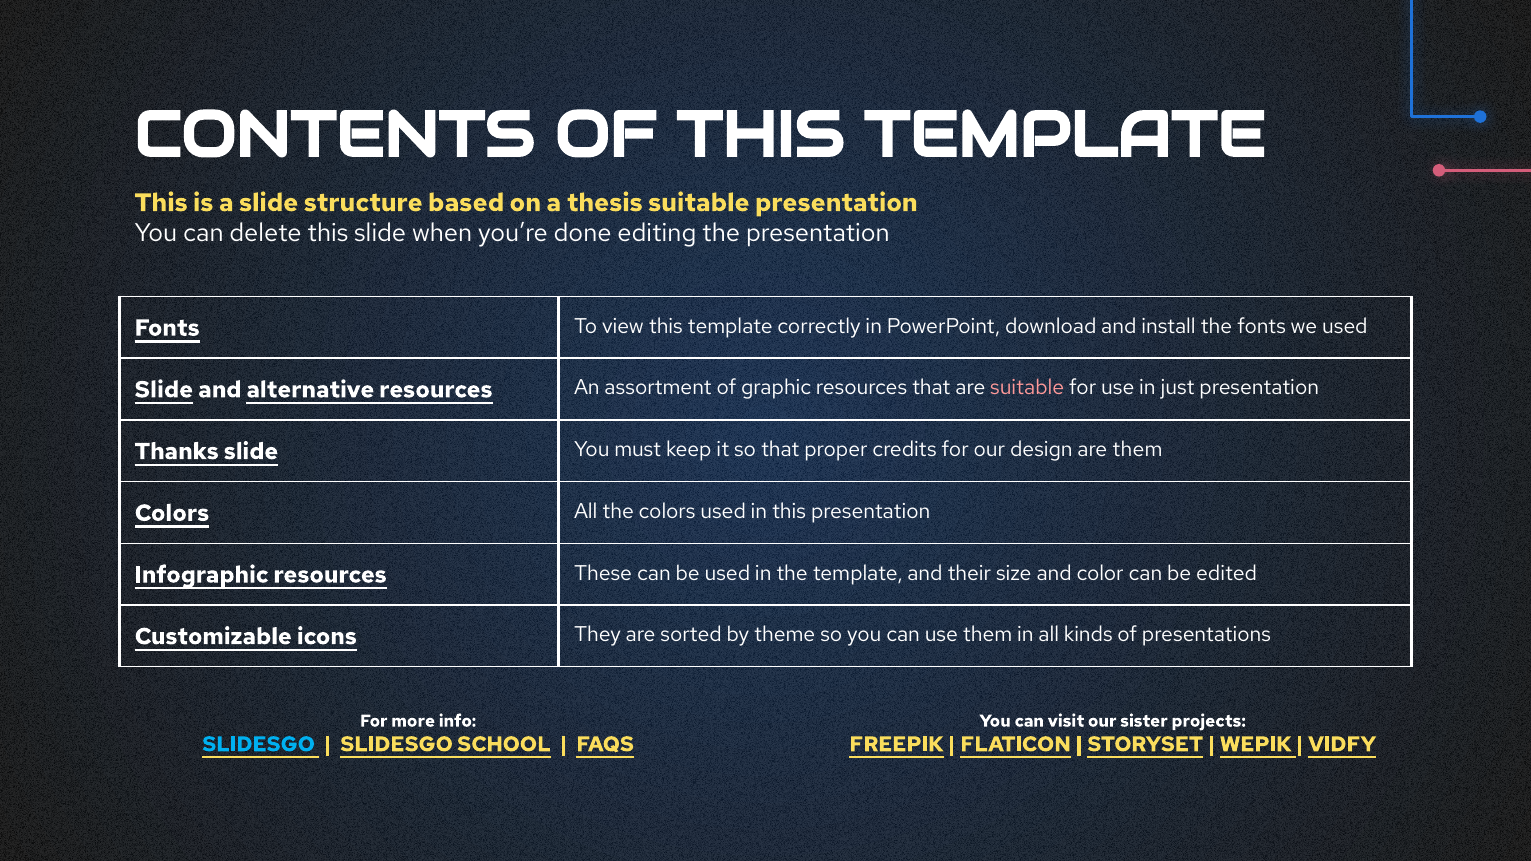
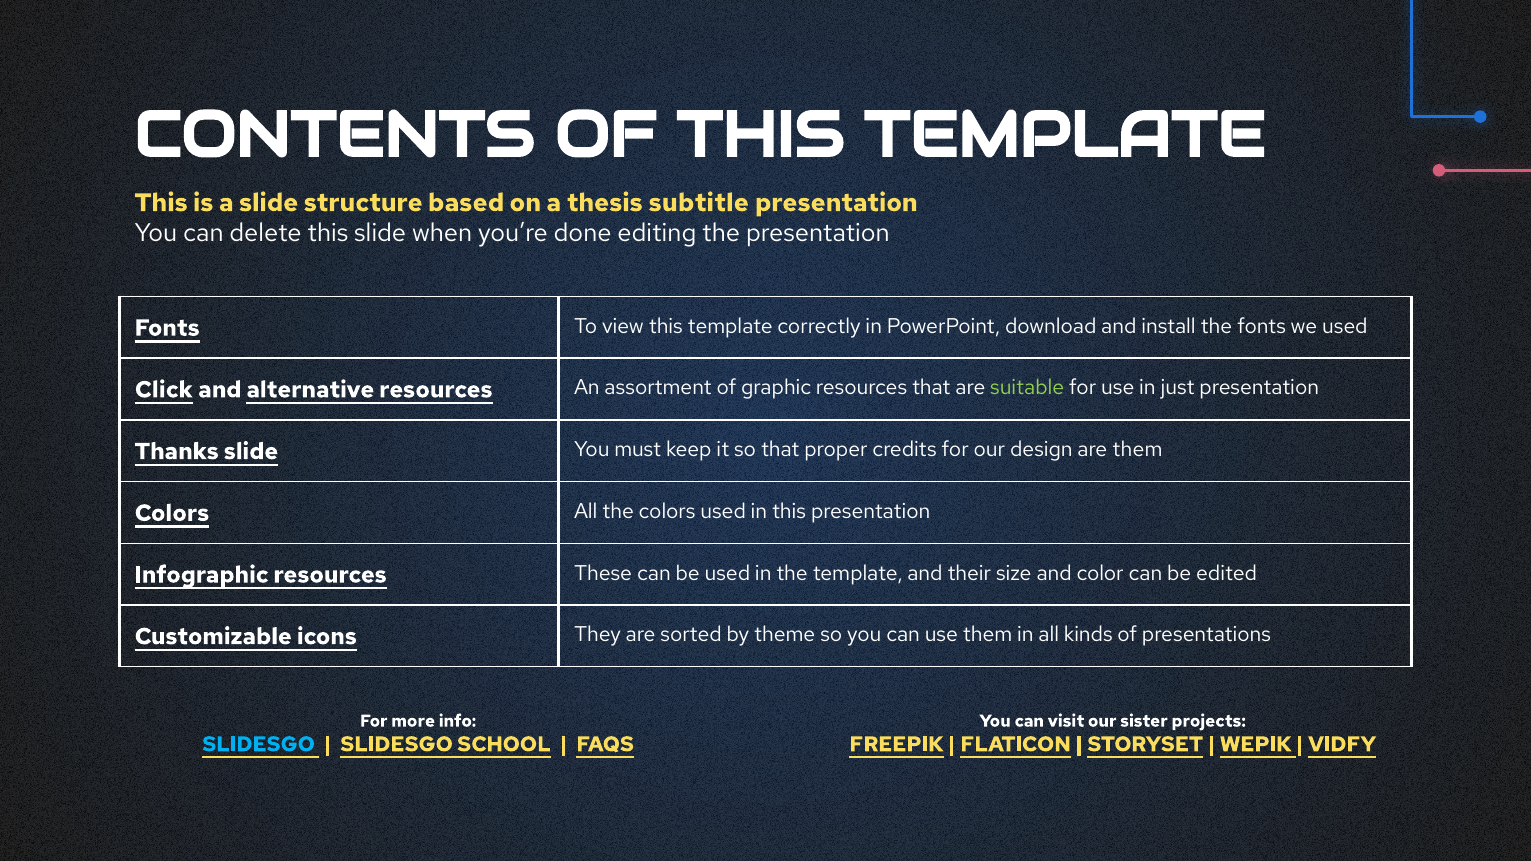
thesis suitable: suitable -> subtitle
Slide at (164, 390): Slide -> Click
suitable at (1027, 388) colour: pink -> light green
